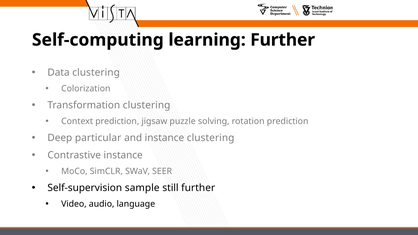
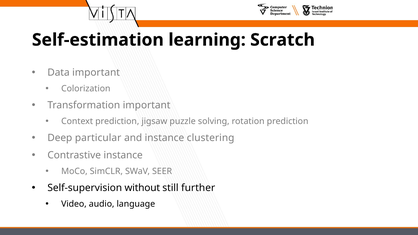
Self-computing: Self-computing -> Self-estimation
learning Further: Further -> Scratch
Data clustering: clustering -> important
Transformation clustering: clustering -> important
sample: sample -> without
